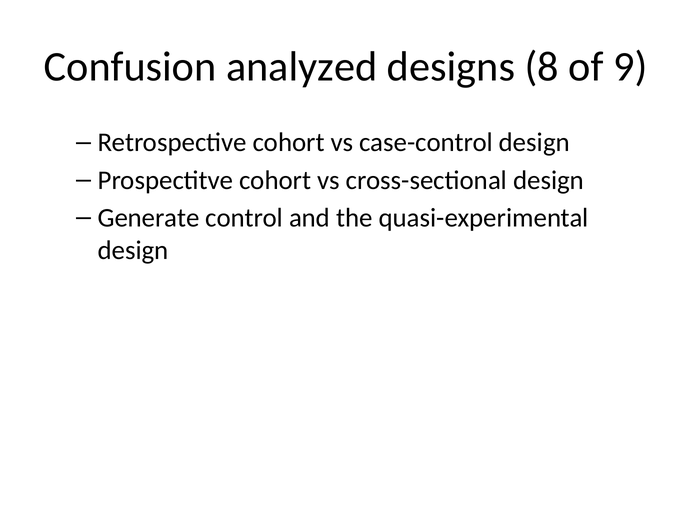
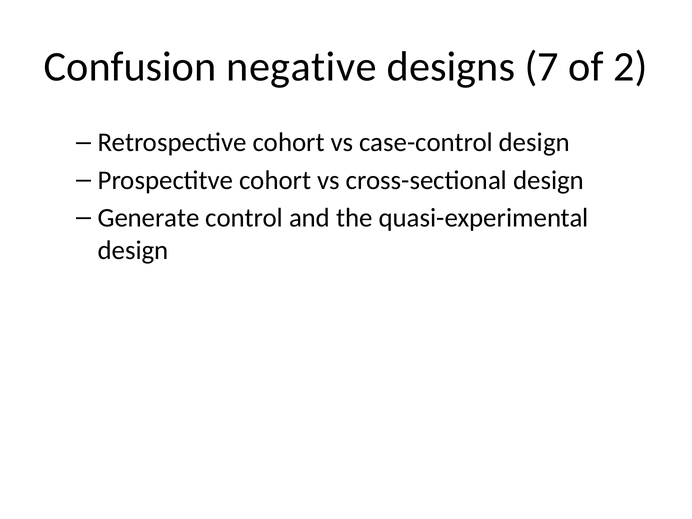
analyzed: analyzed -> negative
8: 8 -> 7
9: 9 -> 2
